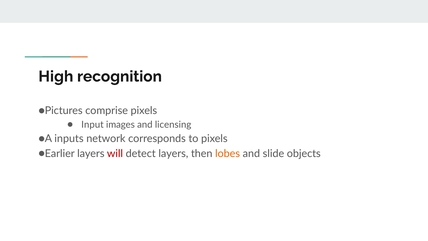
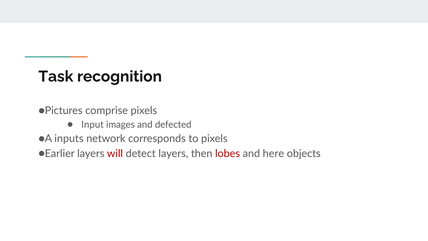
High: High -> Task
licensing: licensing -> defected
lobes colour: orange -> red
slide: slide -> here
